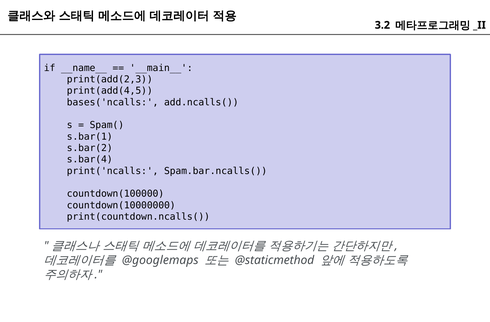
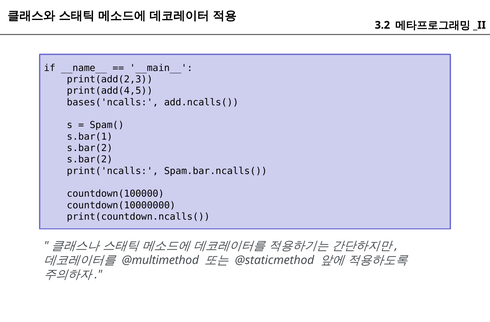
s.bar(4 at (90, 159): s.bar(4 -> s.bar(2
@googlemaps: @googlemaps -> @multimethod
